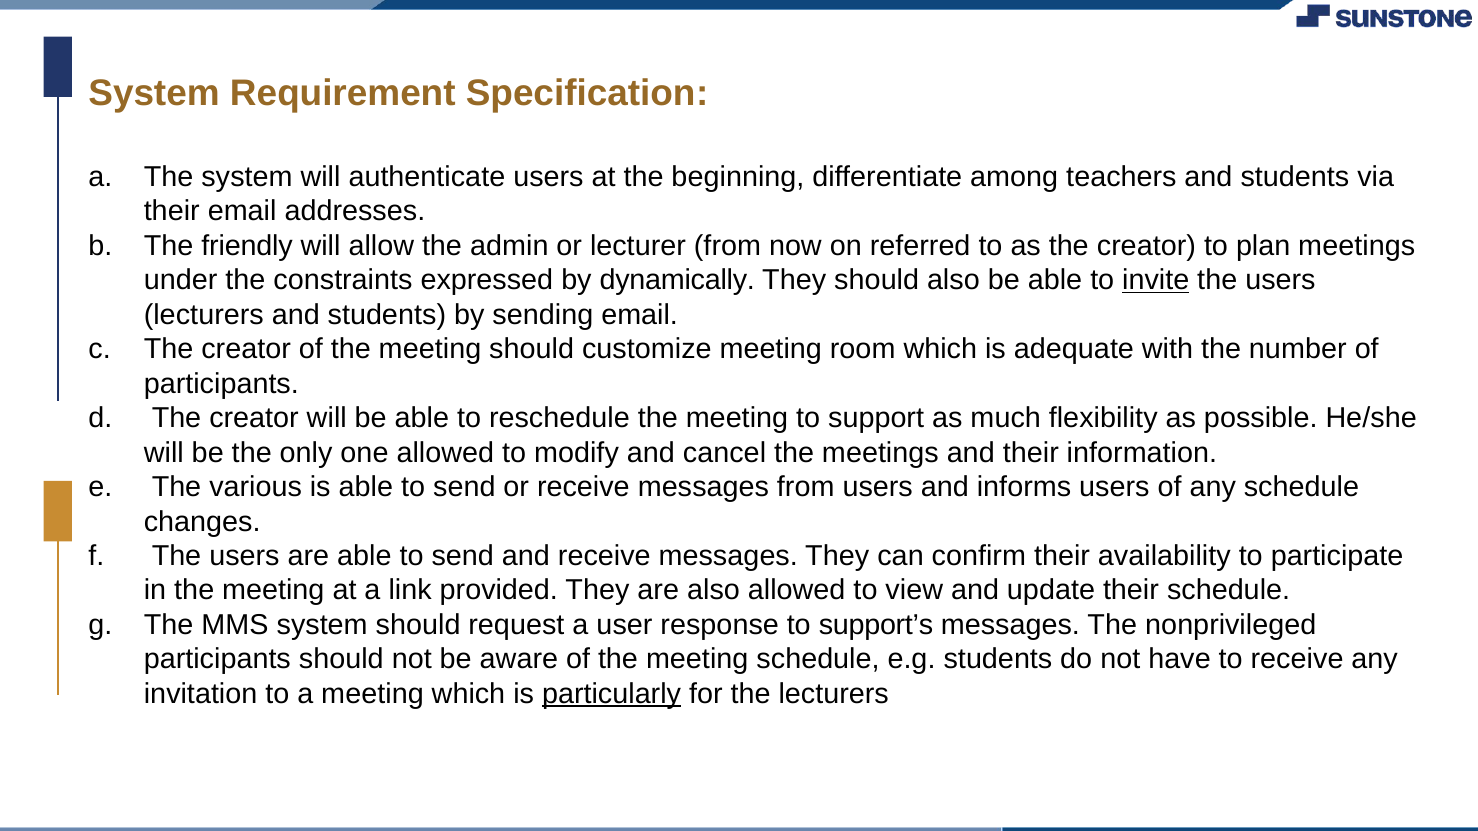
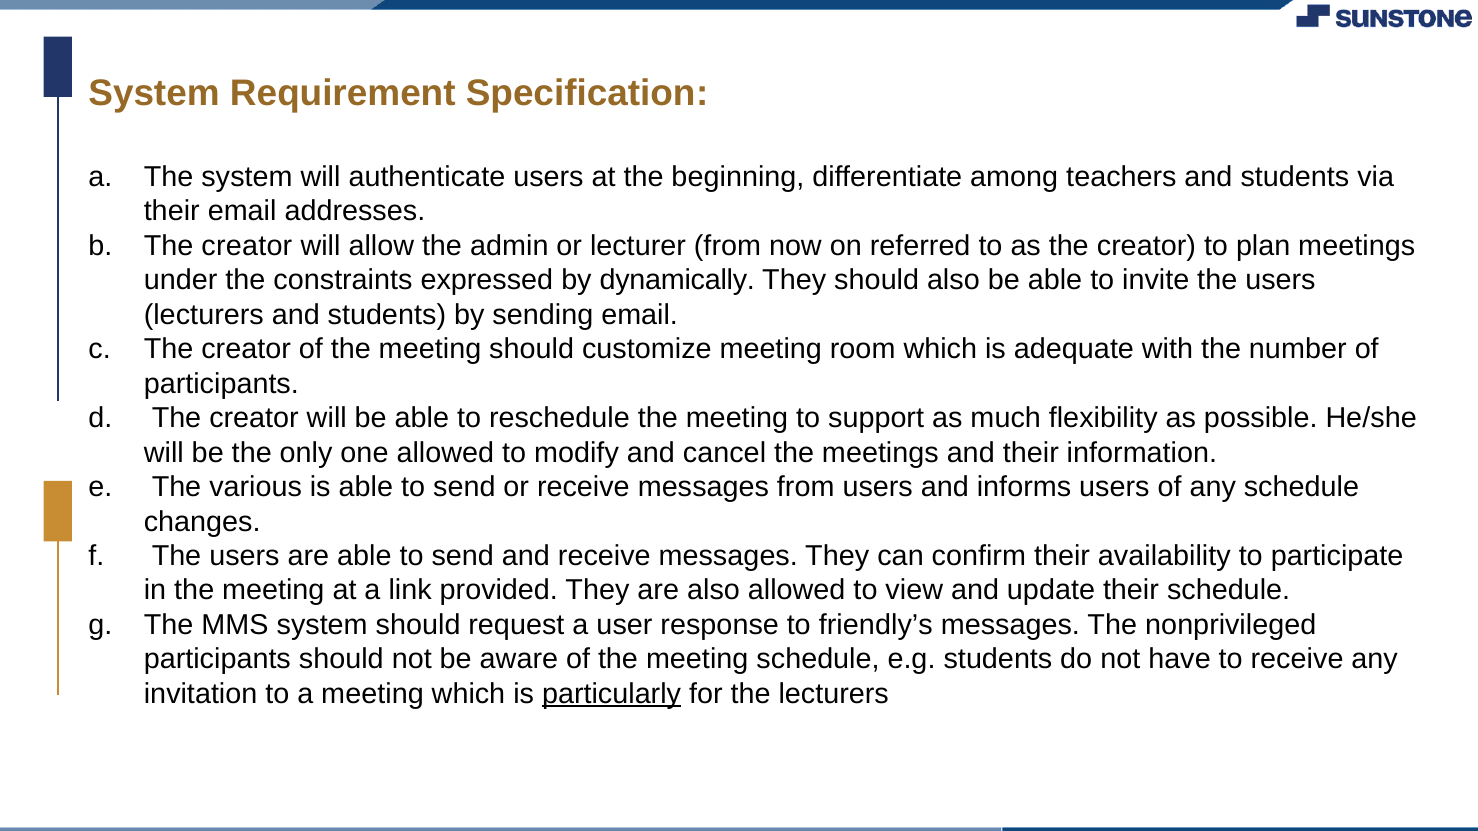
friendly at (247, 246): friendly -> creator
invite underline: present -> none
support’s: support’s -> friendly’s
